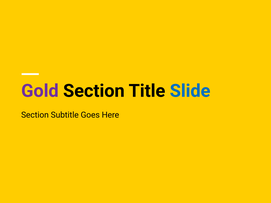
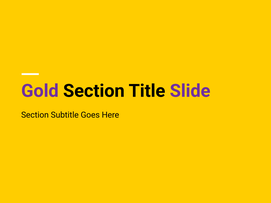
Slide colour: blue -> purple
